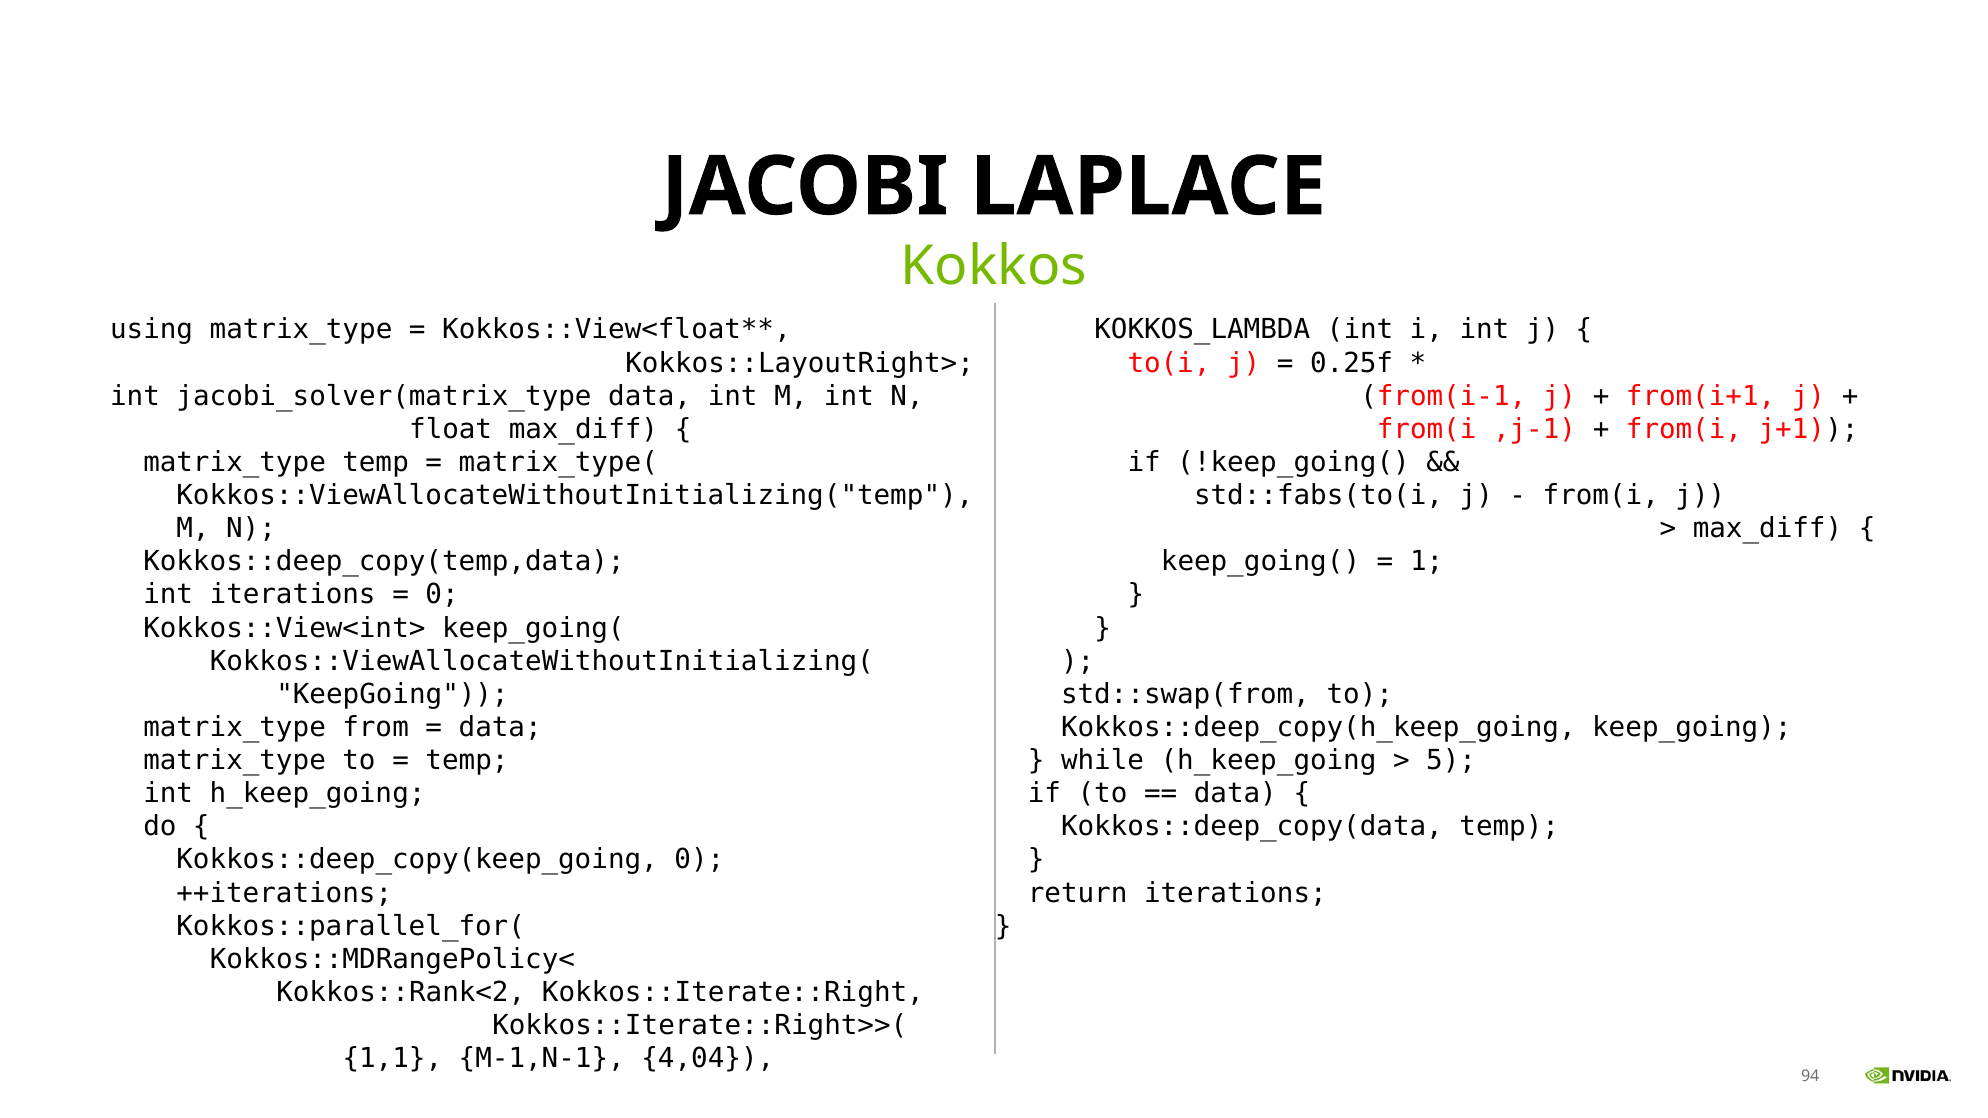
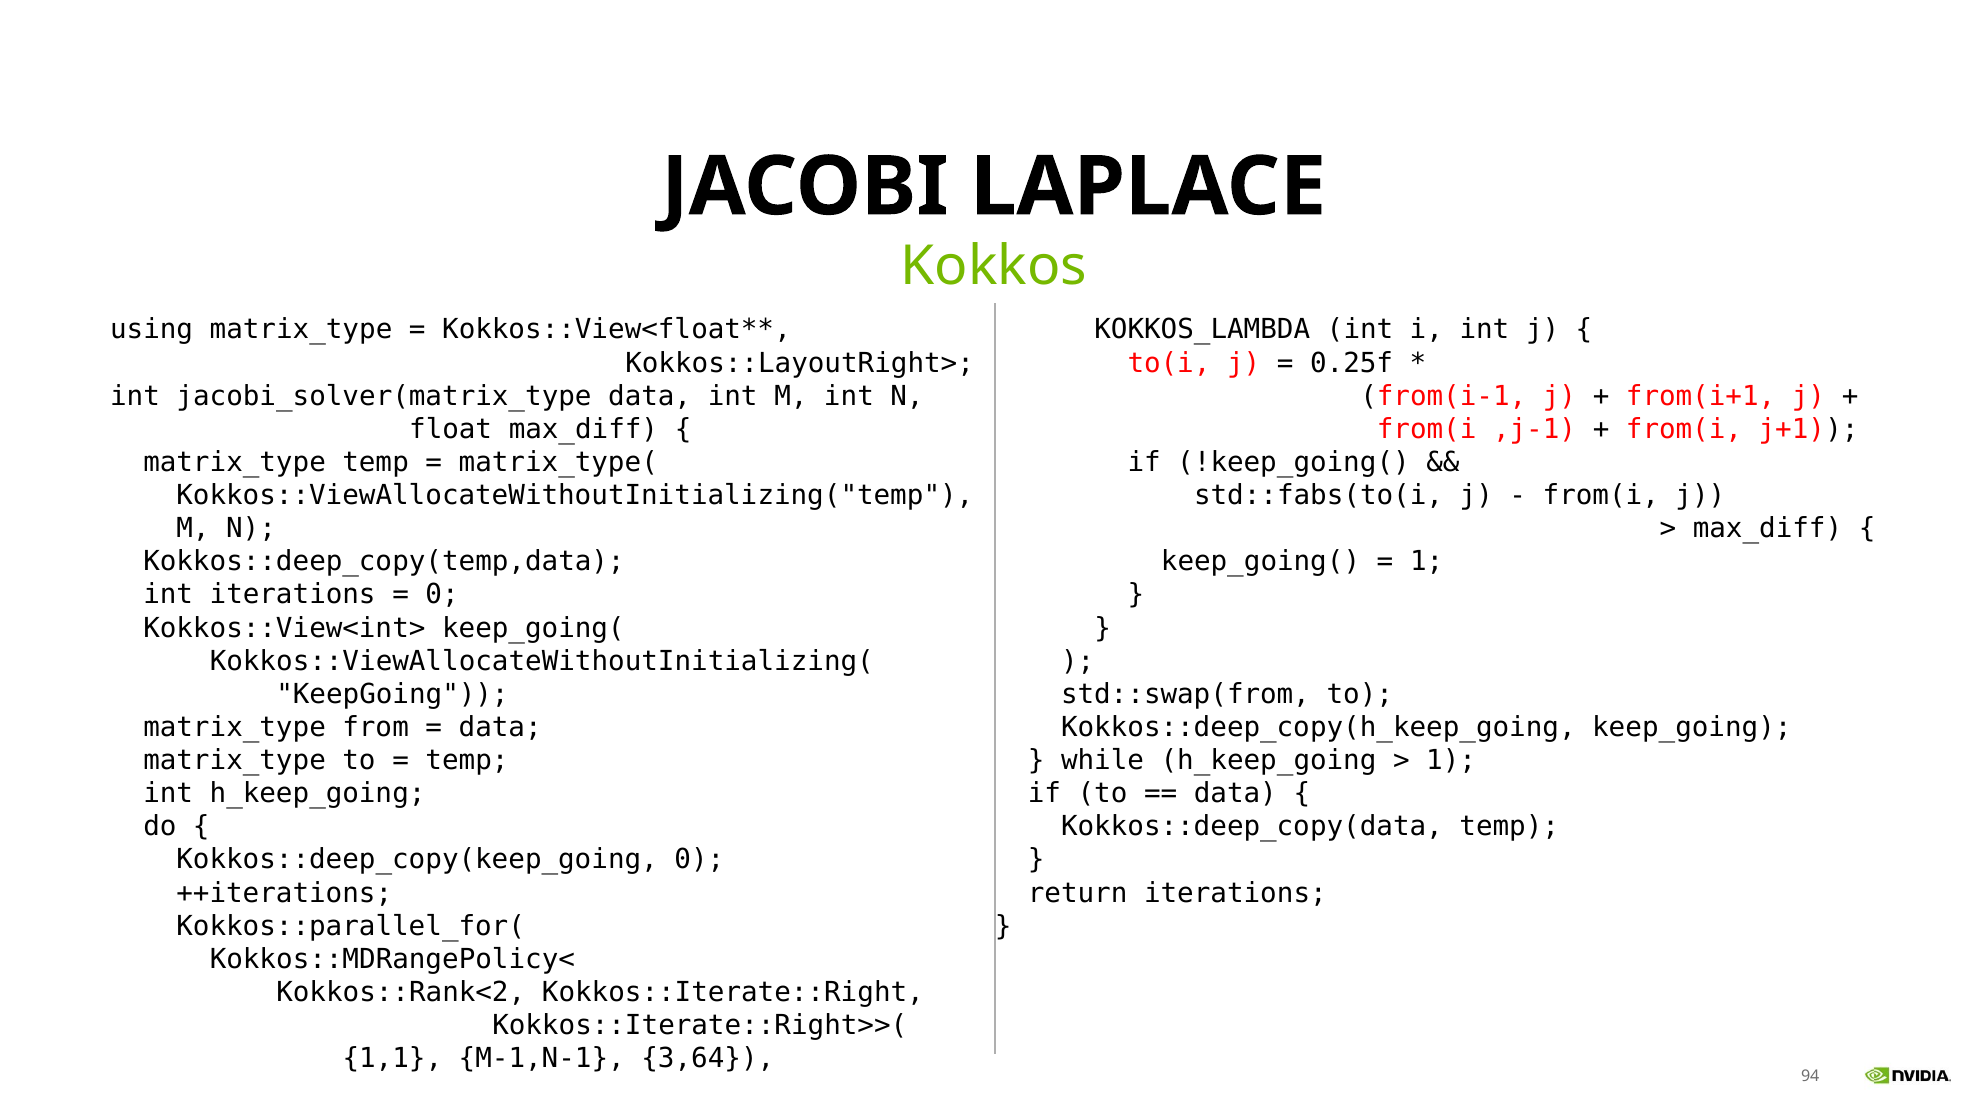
5 at (1451, 761): 5 -> 1
4,04: 4,04 -> 3,64
